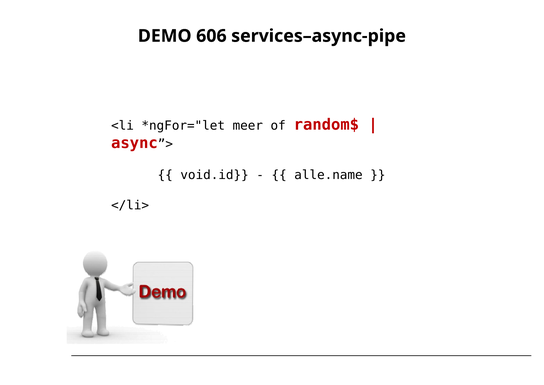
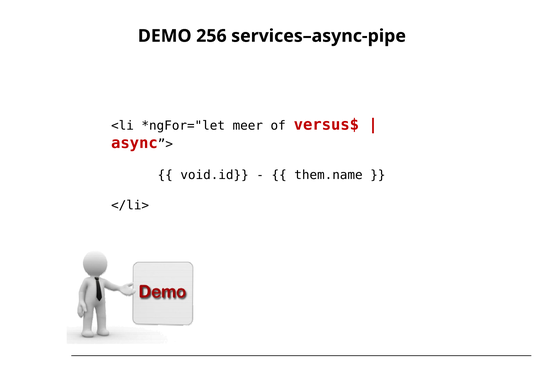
606: 606 -> 256
random$: random$ -> versus$
alle.name: alle.name -> them.name
